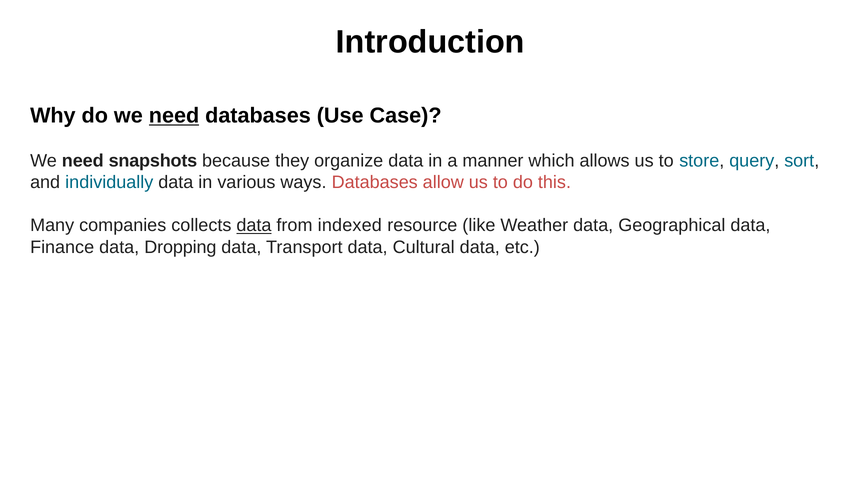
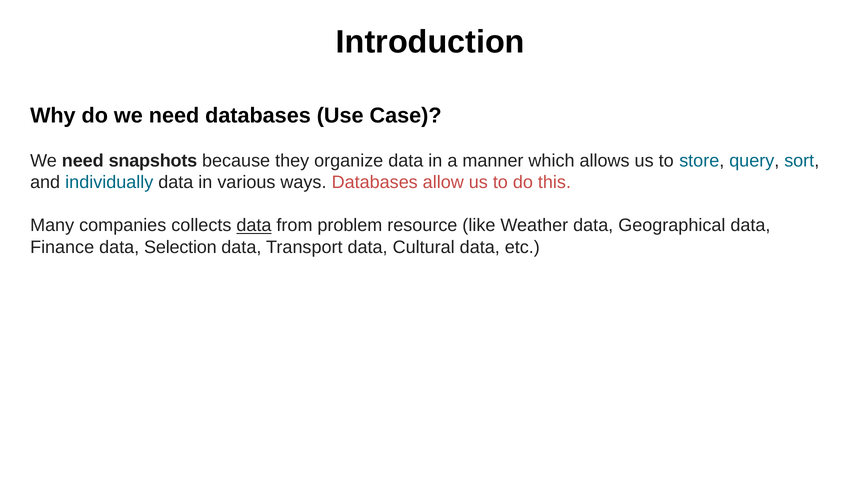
need at (174, 116) underline: present -> none
indexed: indexed -> problem
Dropping: Dropping -> Selection
